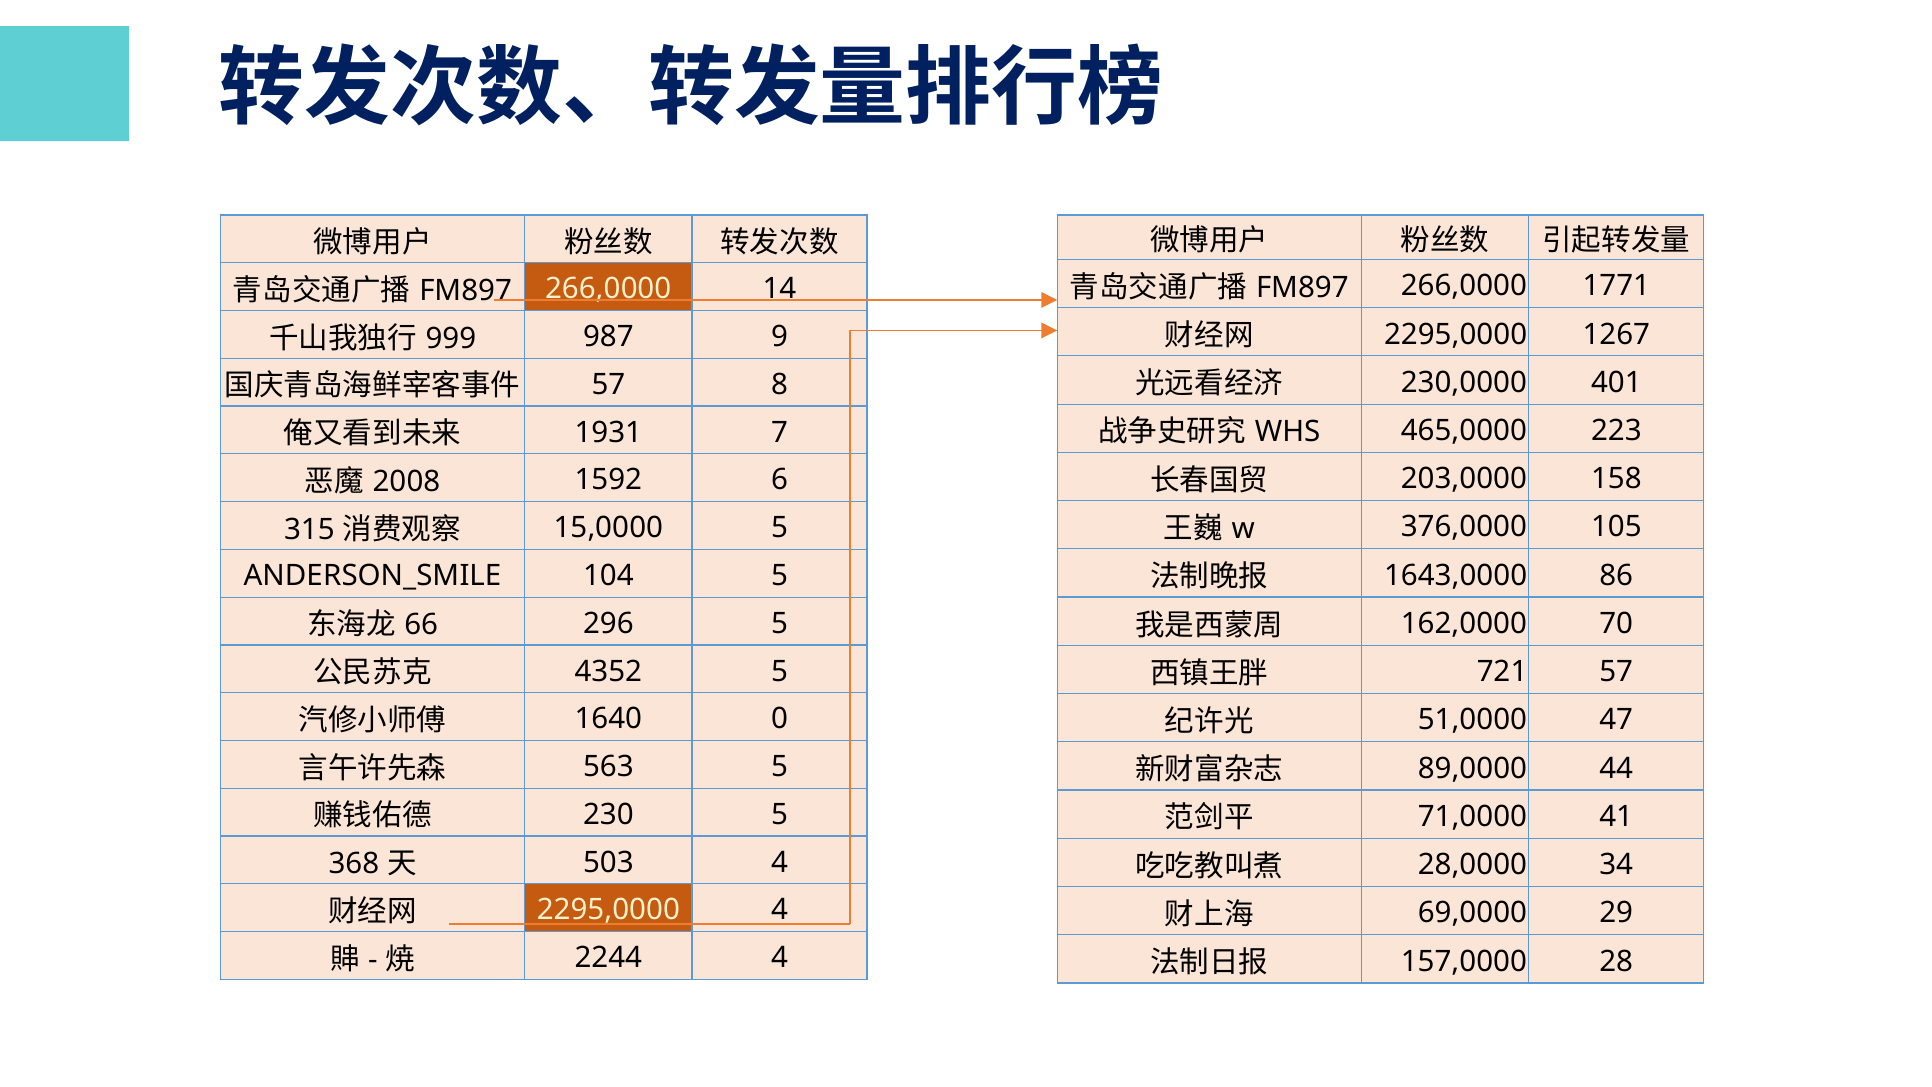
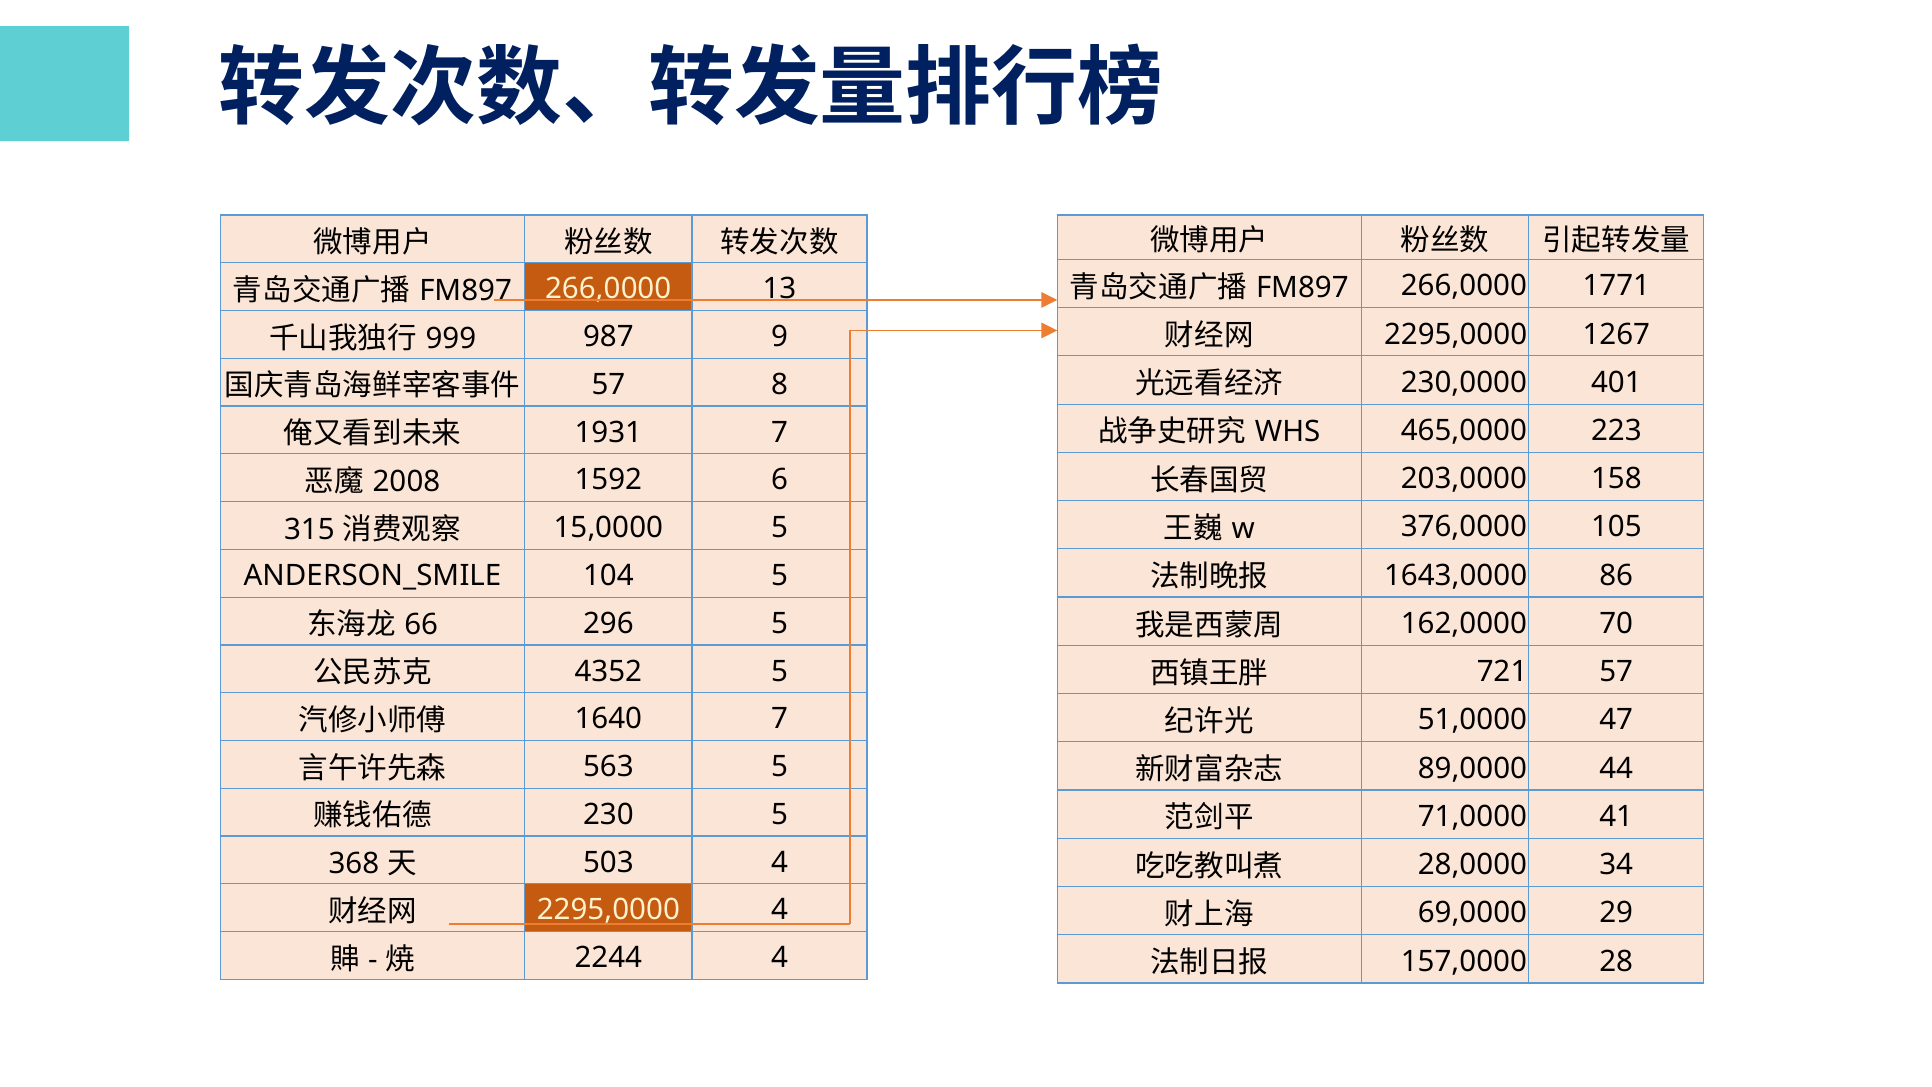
14: 14 -> 13
1640 0: 0 -> 7
